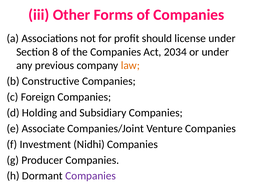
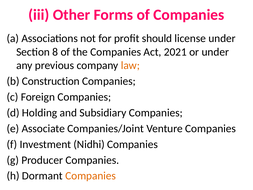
2034: 2034 -> 2021
Constructive: Constructive -> Construction
Companies at (91, 176) colour: purple -> orange
